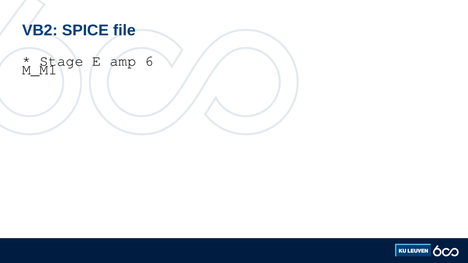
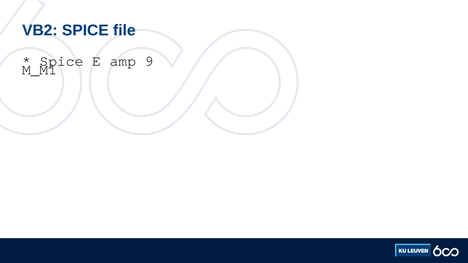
Stage at (62, 61): Stage -> Spice
6: 6 -> 9
